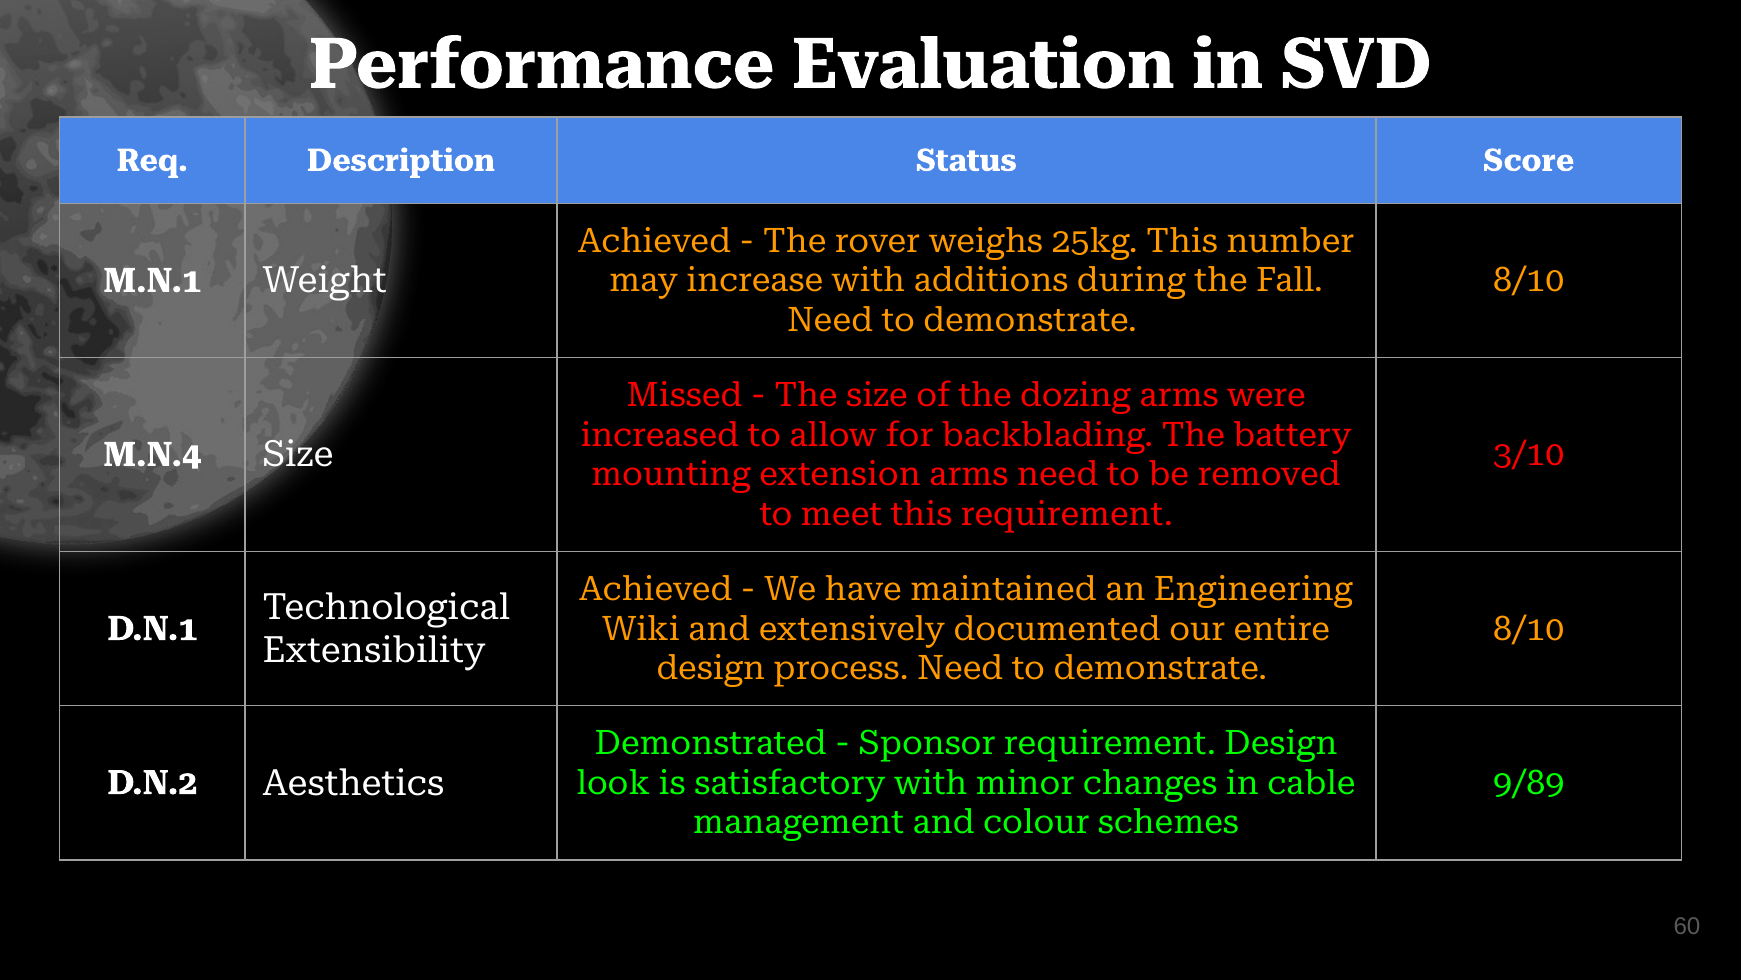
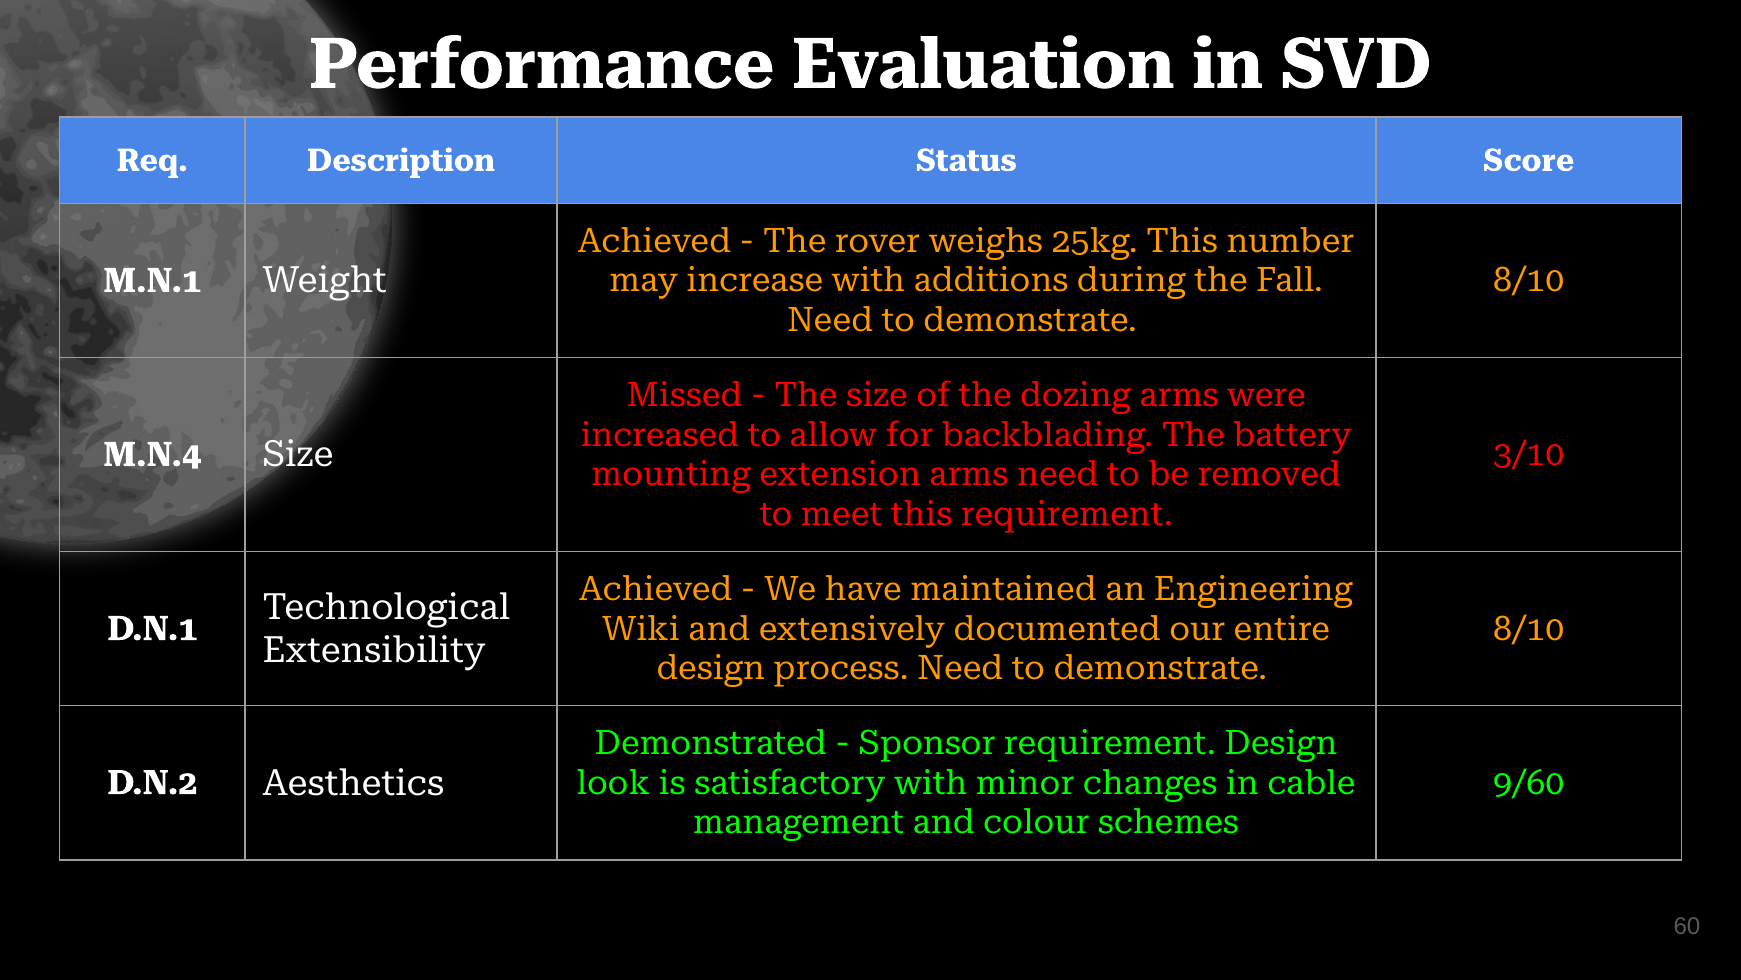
9/89: 9/89 -> 9/60
